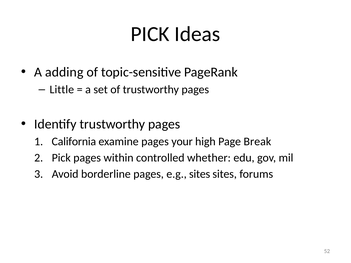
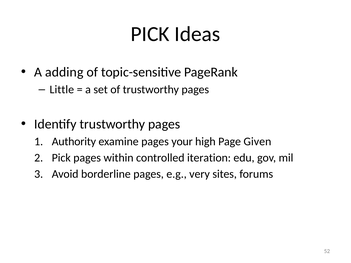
California: California -> Authority
Break: Break -> Given
whether: whether -> iteration
e.g sites: sites -> very
